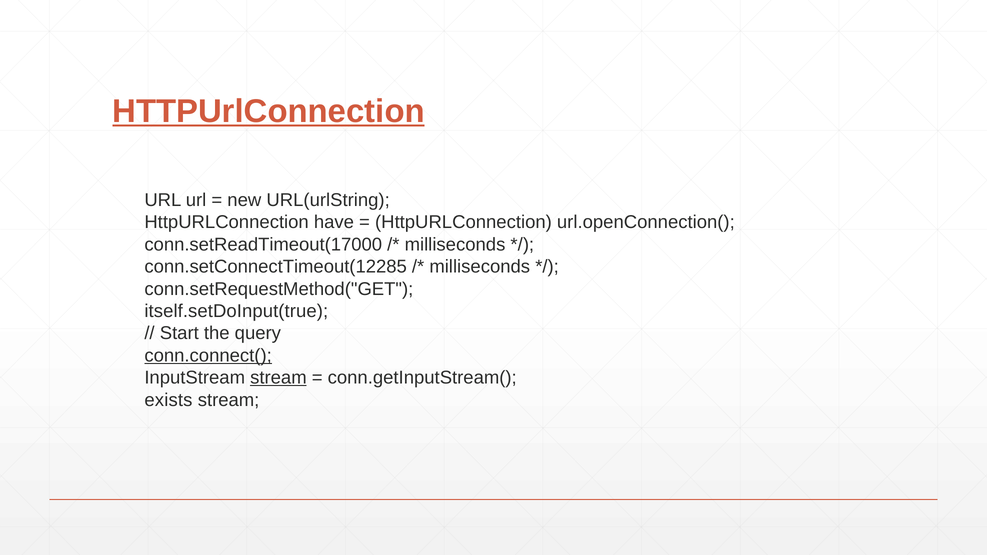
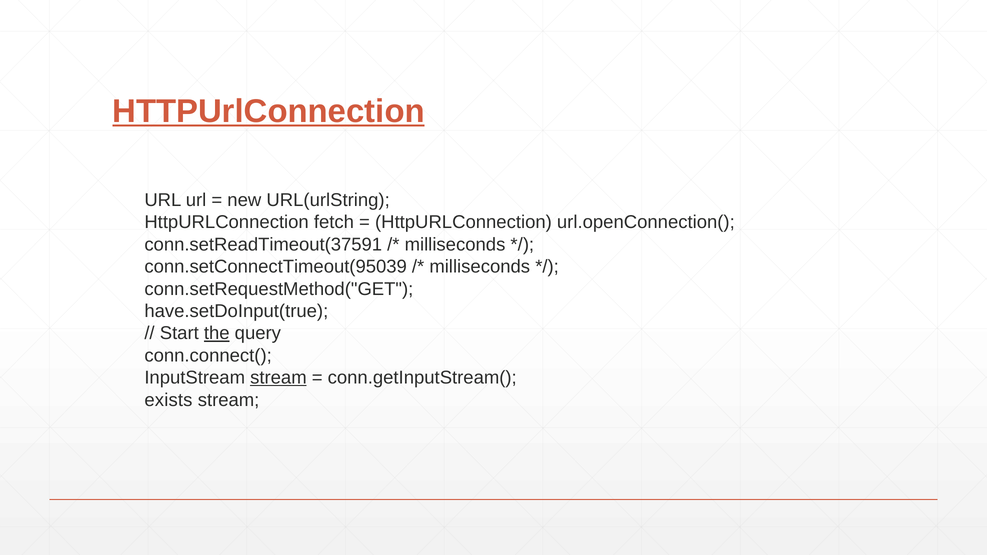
have: have -> fetch
conn.setReadTimeout(17000: conn.setReadTimeout(17000 -> conn.setReadTimeout(37591
conn.setConnectTimeout(12285: conn.setConnectTimeout(12285 -> conn.setConnectTimeout(95039
itself.setDoInput(true: itself.setDoInput(true -> have.setDoInput(true
the underline: none -> present
conn.connect( underline: present -> none
